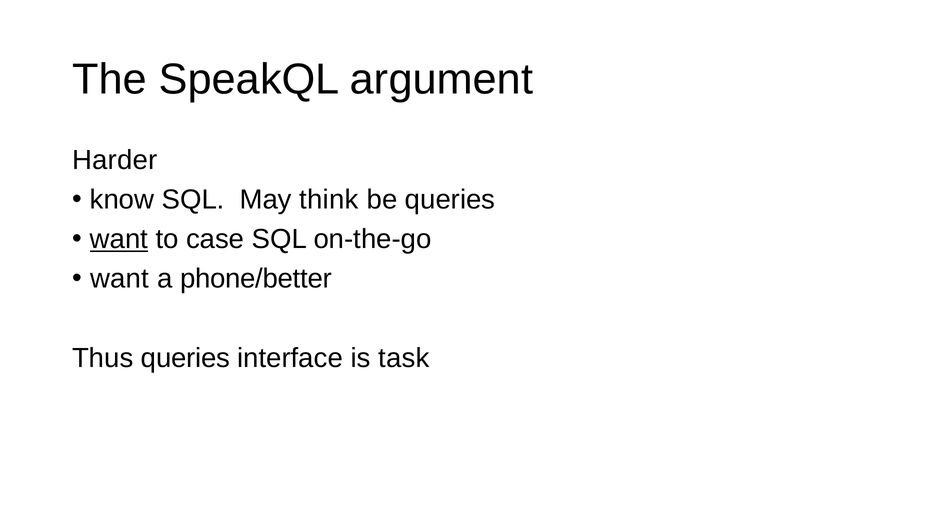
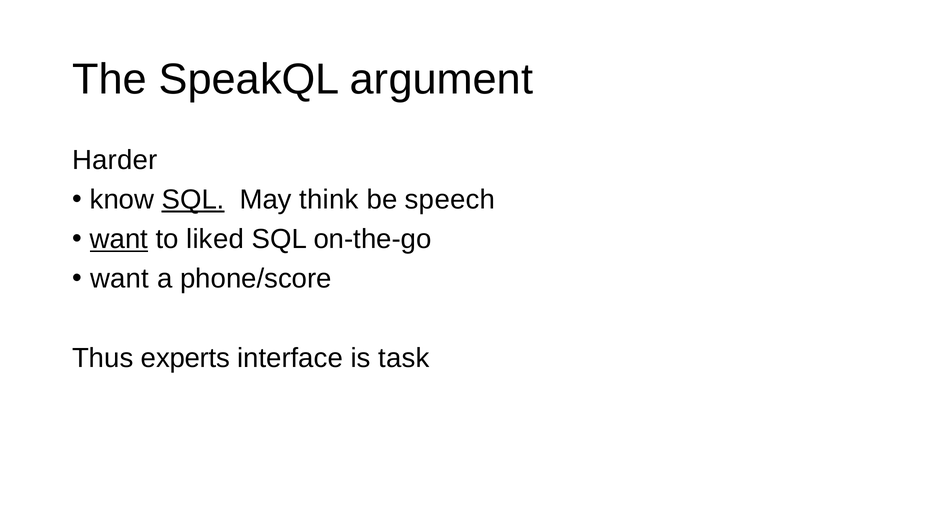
SQL at (193, 200) underline: none -> present
be queries: queries -> speech
case: case -> liked
phone/better: phone/better -> phone/score
Thus queries: queries -> experts
